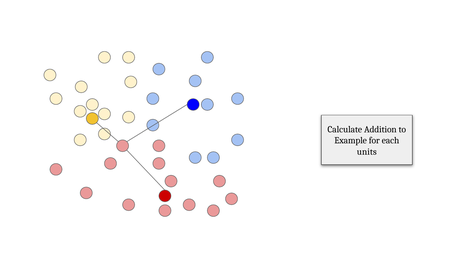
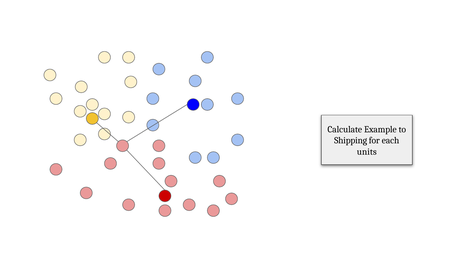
Addition: Addition -> Example
Example: Example -> Shipping
